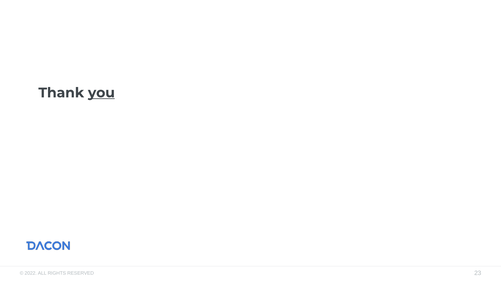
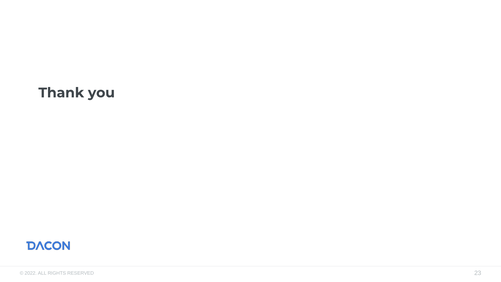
you underline: present -> none
